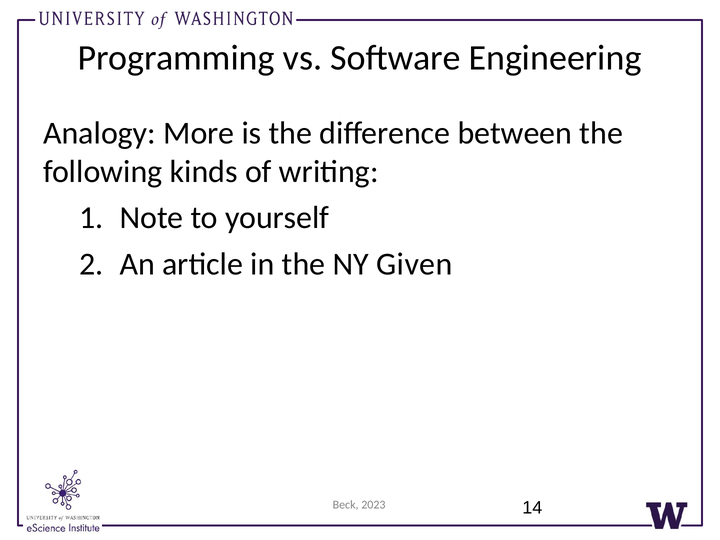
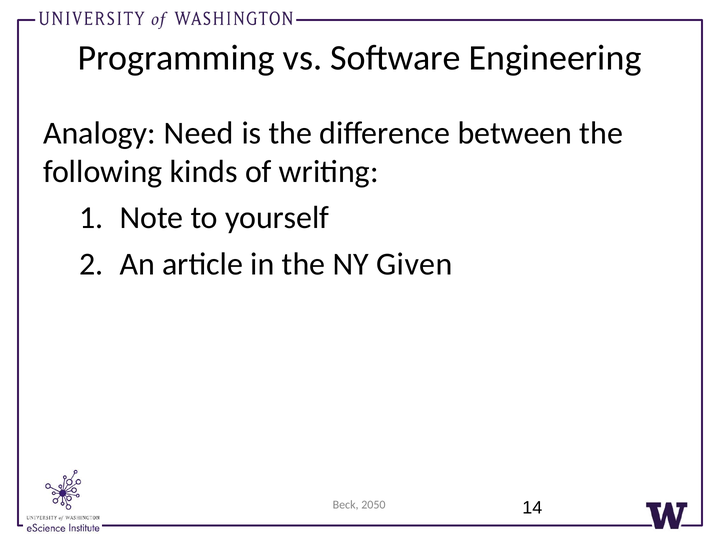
More: More -> Need
2023: 2023 -> 2050
